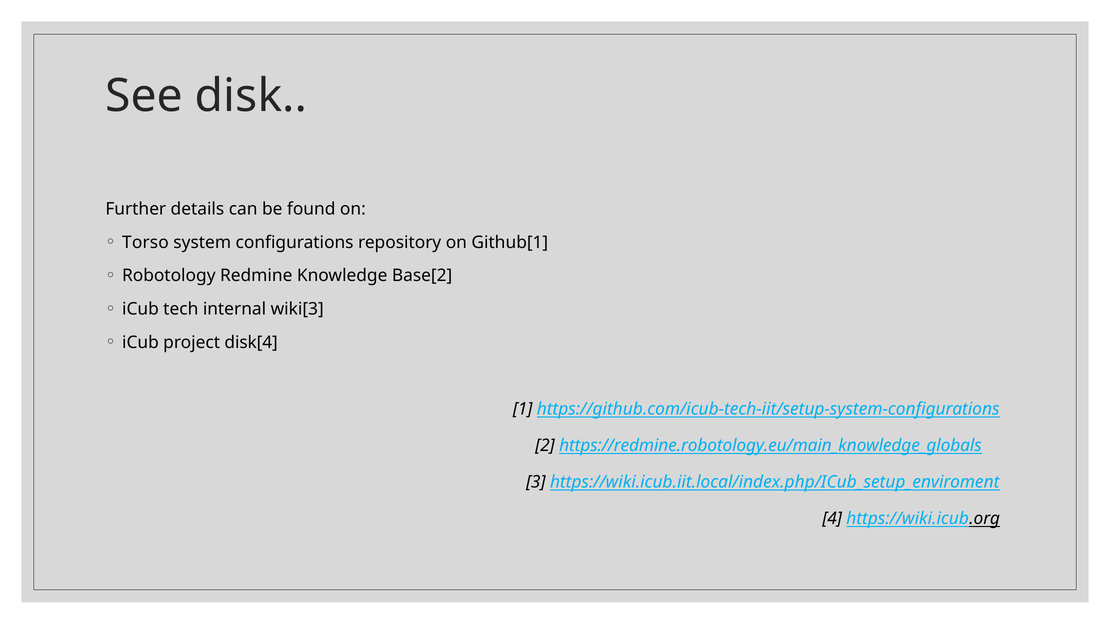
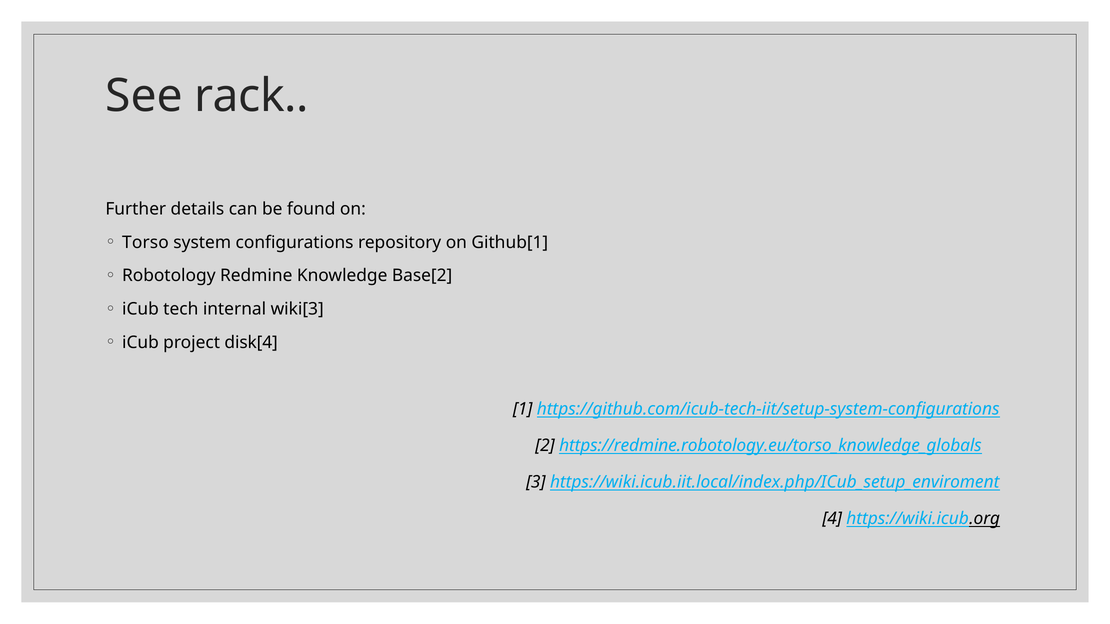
disk: disk -> rack
https://redmine.robotology.eu/main_knowledge_globals: https://redmine.robotology.eu/main_knowledge_globals -> https://redmine.robotology.eu/torso_knowledge_globals
